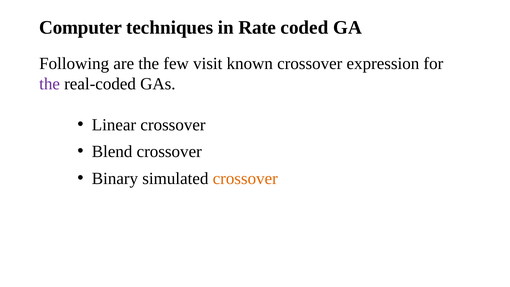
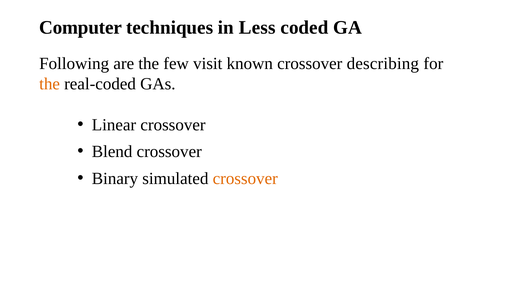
Rate: Rate -> Less
expression: expression -> describing
the at (50, 84) colour: purple -> orange
